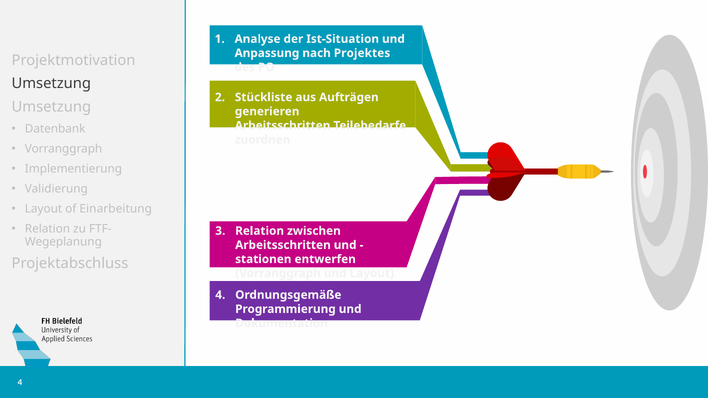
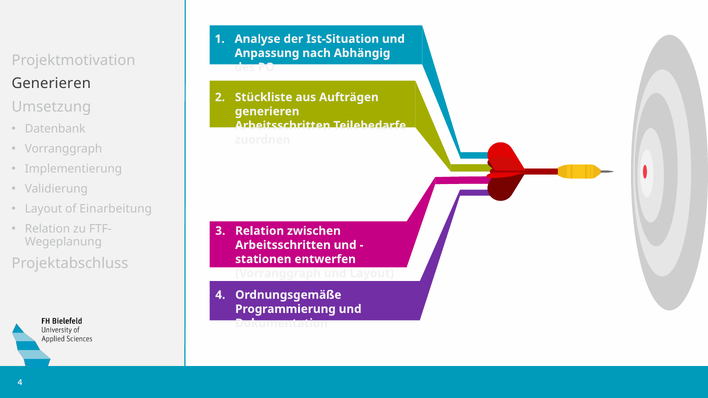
Projektes: Projektes -> Abhängig
Umsetzung at (51, 84): Umsetzung -> Generieren
